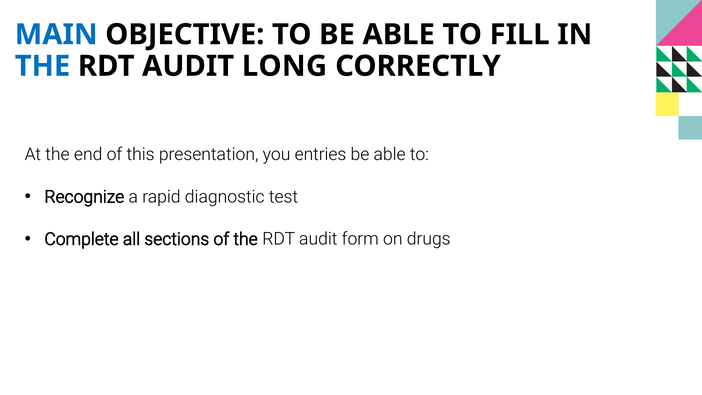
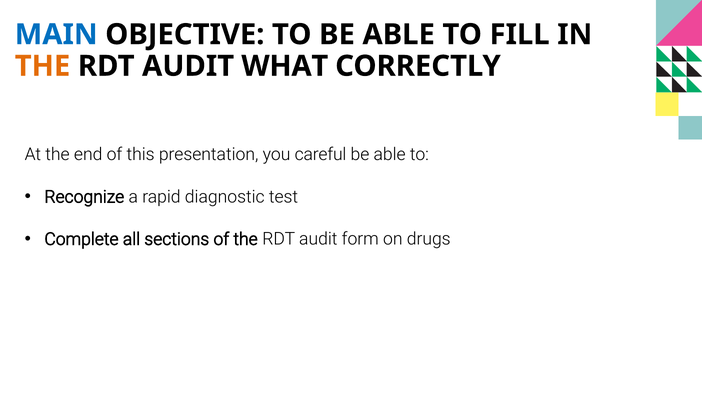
THE at (43, 66) colour: blue -> orange
LONG: LONG -> WHAT
entries: entries -> careful
